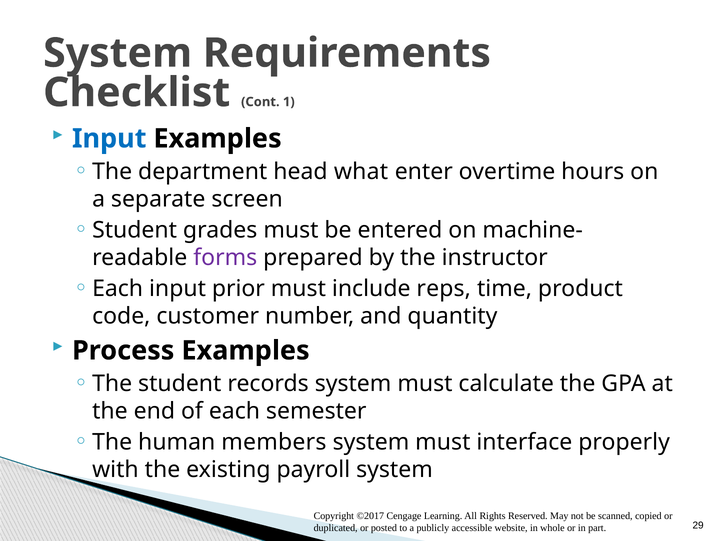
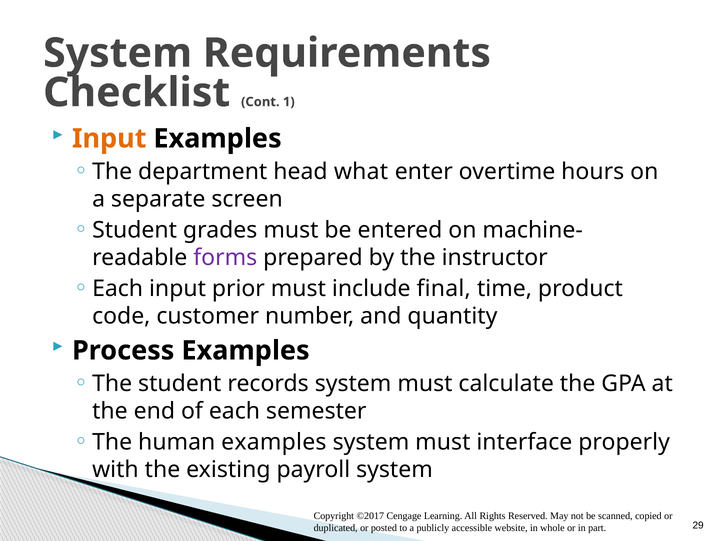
Input at (109, 138) colour: blue -> orange
reps: reps -> final
human members: members -> examples
